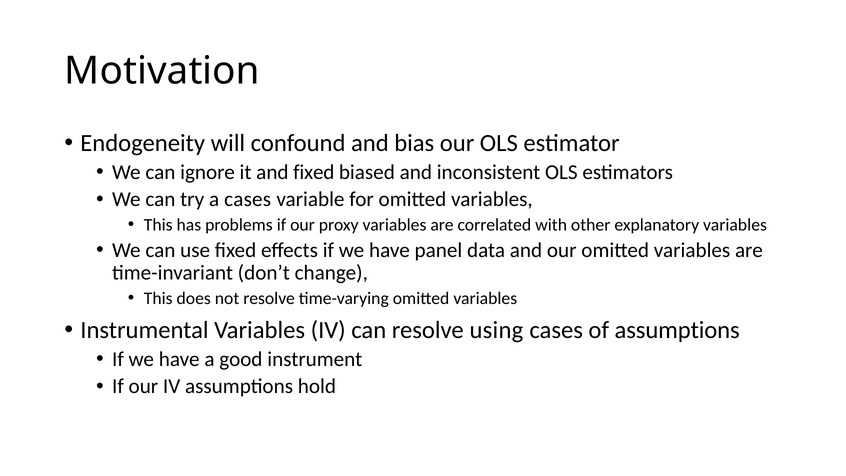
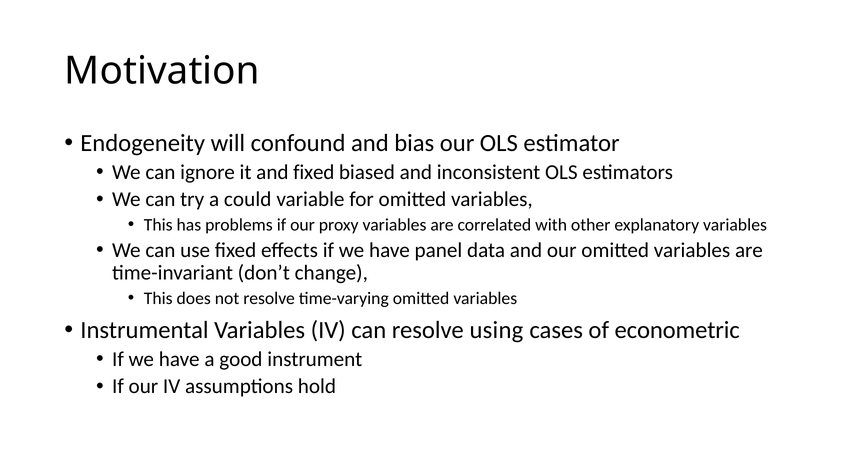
a cases: cases -> could
of assumptions: assumptions -> econometric
